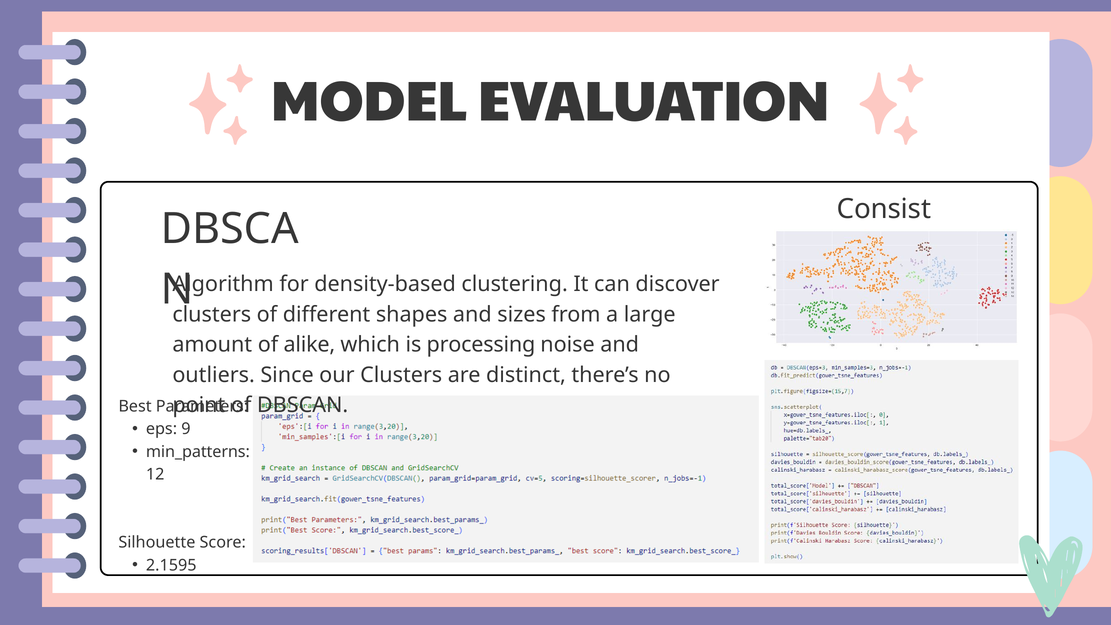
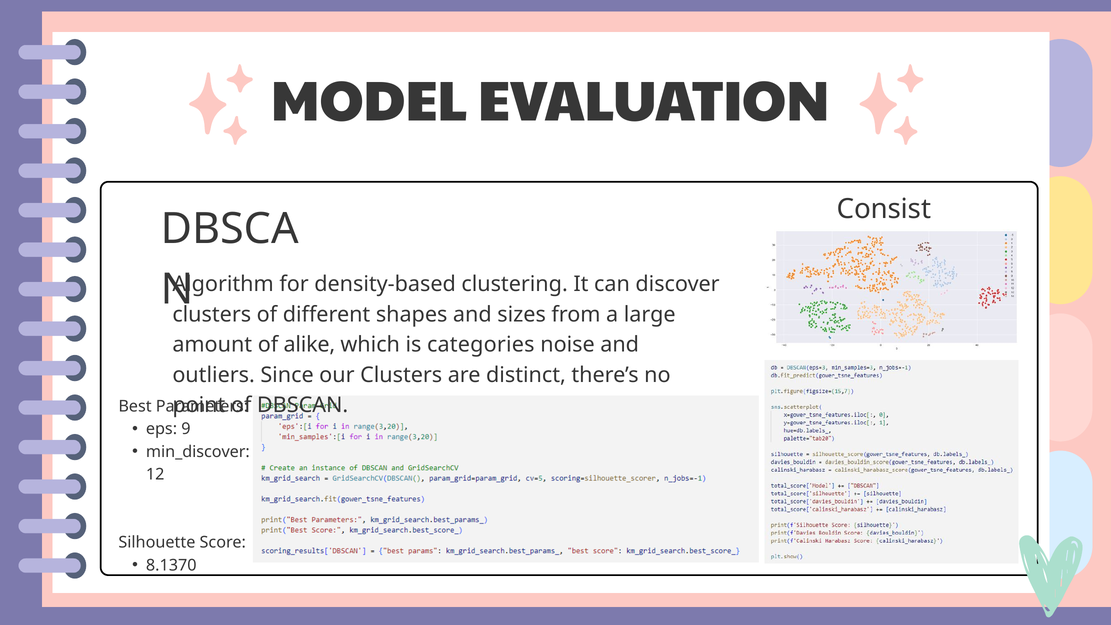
processing: processing -> categories
min_patterns: min_patterns -> min_discover
2.1595: 2.1595 -> 8.1370
